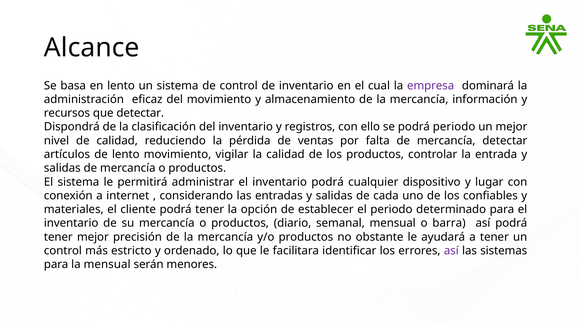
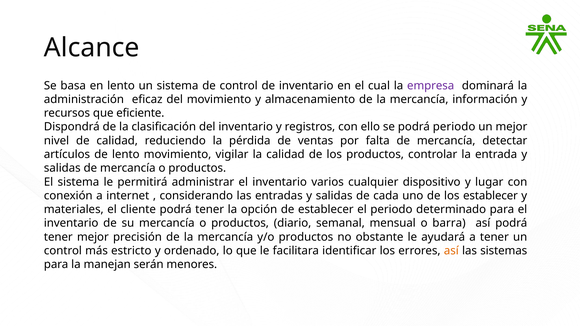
que detectar: detectar -> eficiente
inventario podrá: podrá -> varios
los confiables: confiables -> establecer
así at (451, 251) colour: purple -> orange
la mensual: mensual -> manejan
